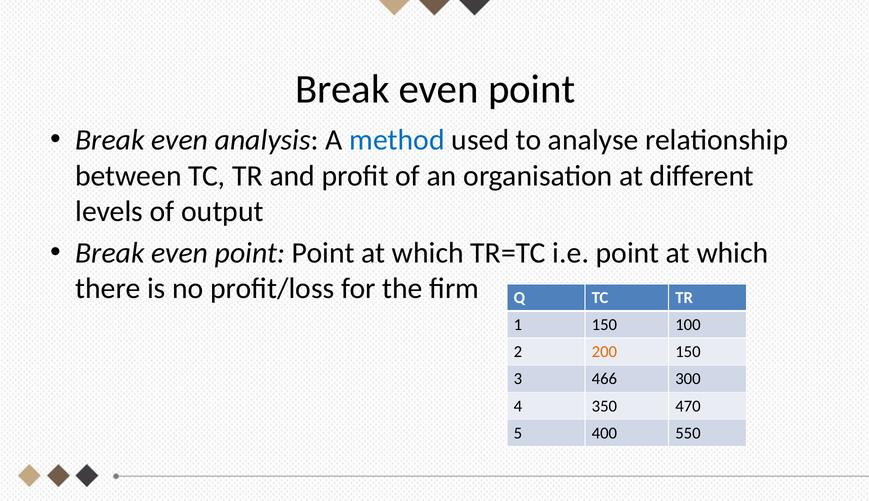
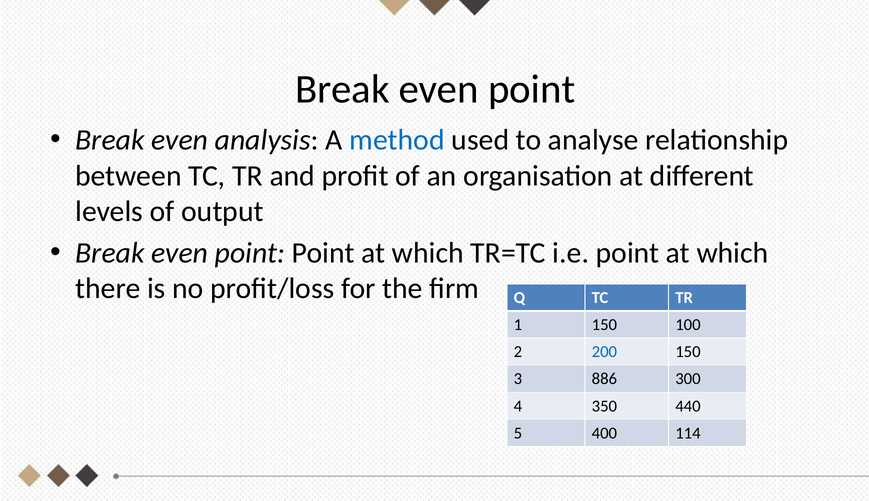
200 colour: orange -> blue
466: 466 -> 886
470: 470 -> 440
550: 550 -> 114
